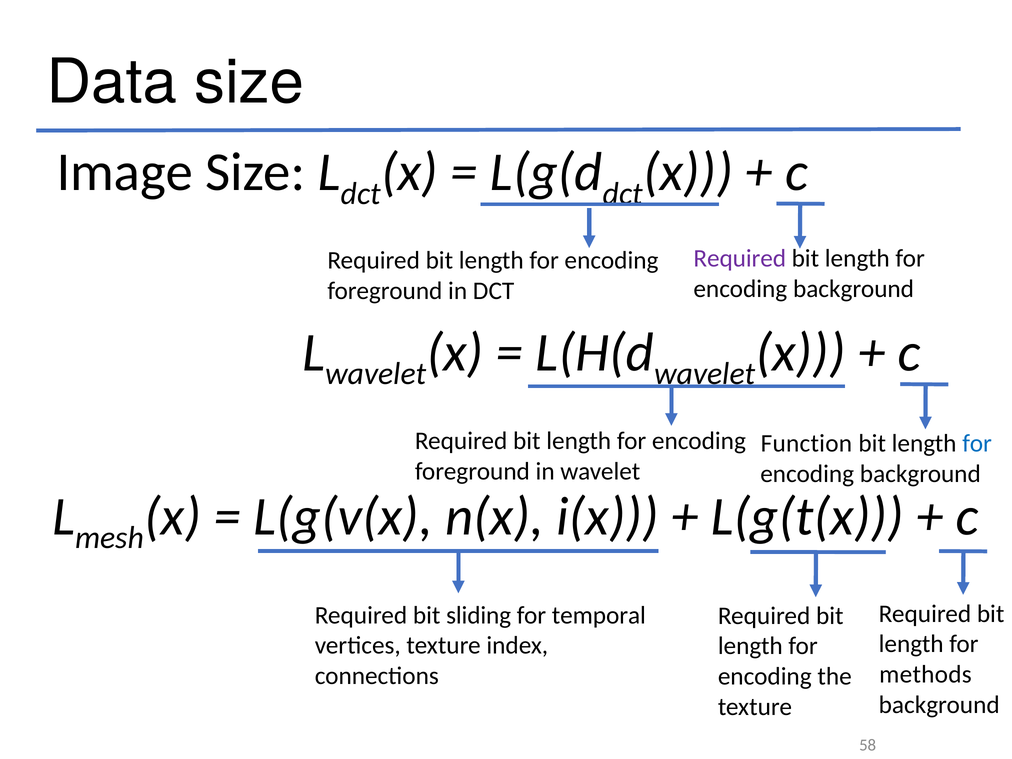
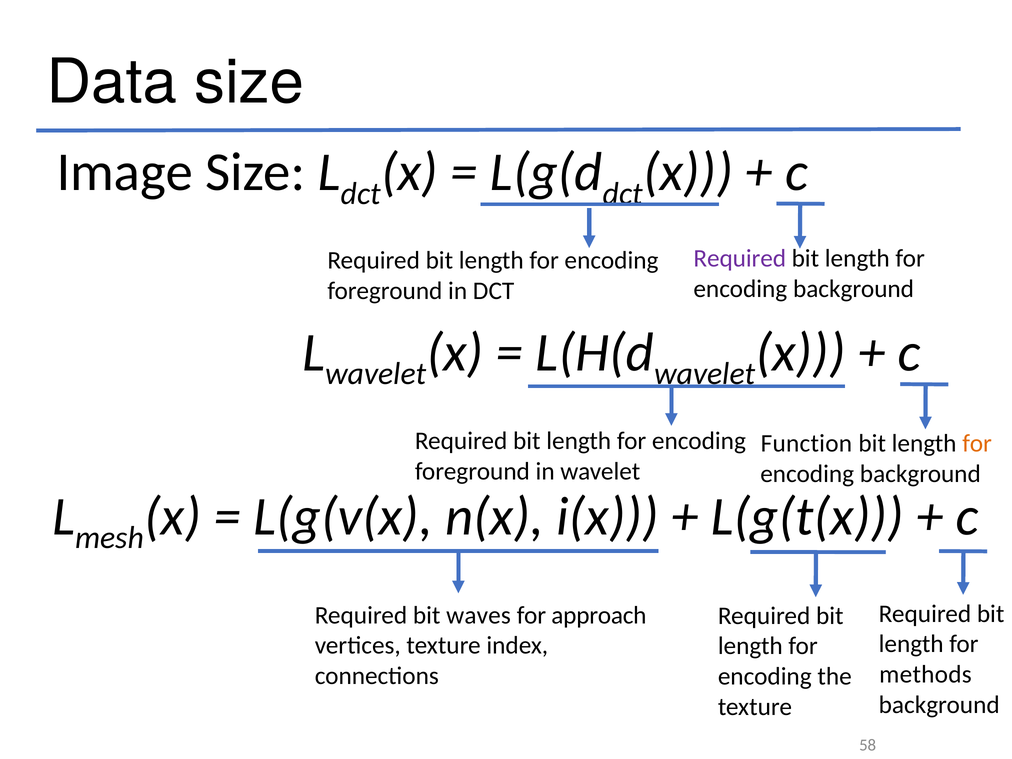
for at (977, 444) colour: blue -> orange
sliding: sliding -> waves
temporal: temporal -> approach
